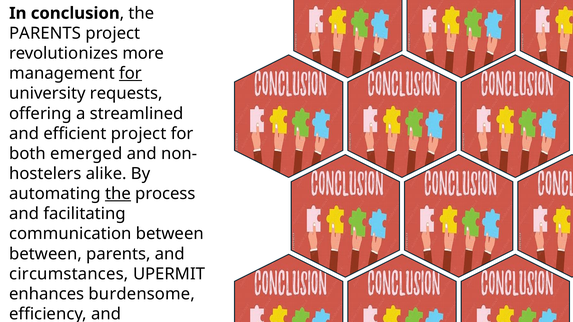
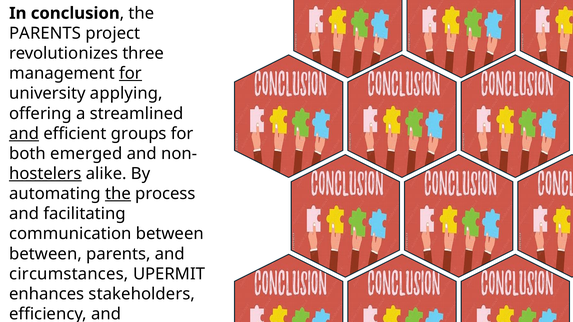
more: more -> three
requests: requests -> applying
and at (24, 134) underline: none -> present
efficient project: project -> groups
hostelers underline: none -> present
burdensome: burdensome -> stakeholders
